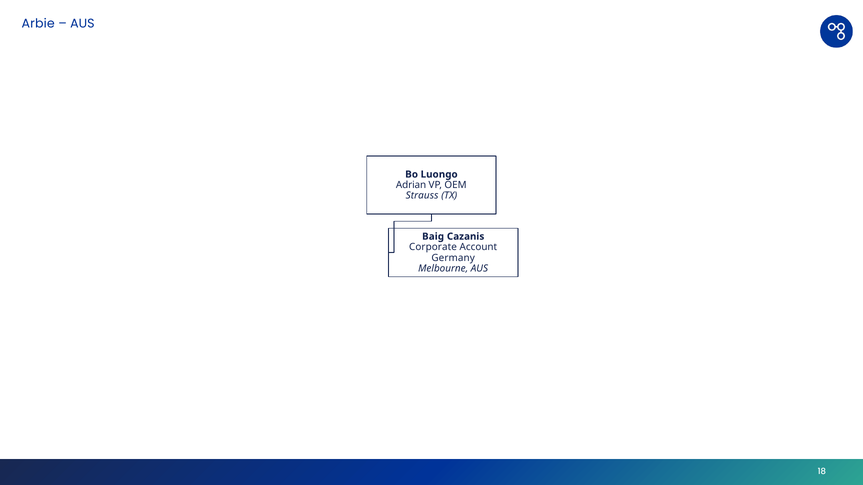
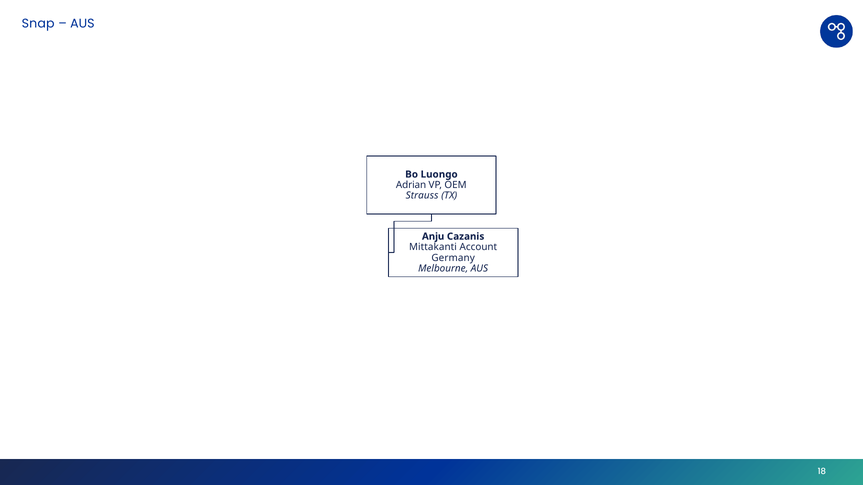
Arbie: Arbie -> Snap
Baig: Baig -> Anju
Corporate: Corporate -> Mittakanti
